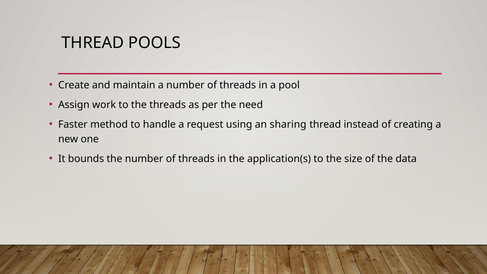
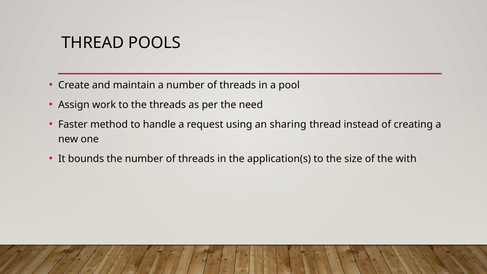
data: data -> with
